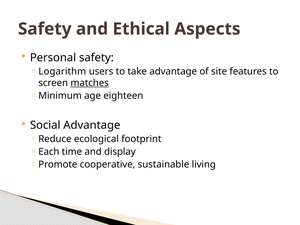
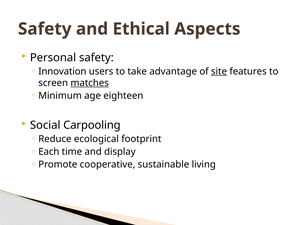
Logarithm: Logarithm -> Innovation
site underline: none -> present
Social Advantage: Advantage -> Carpooling
